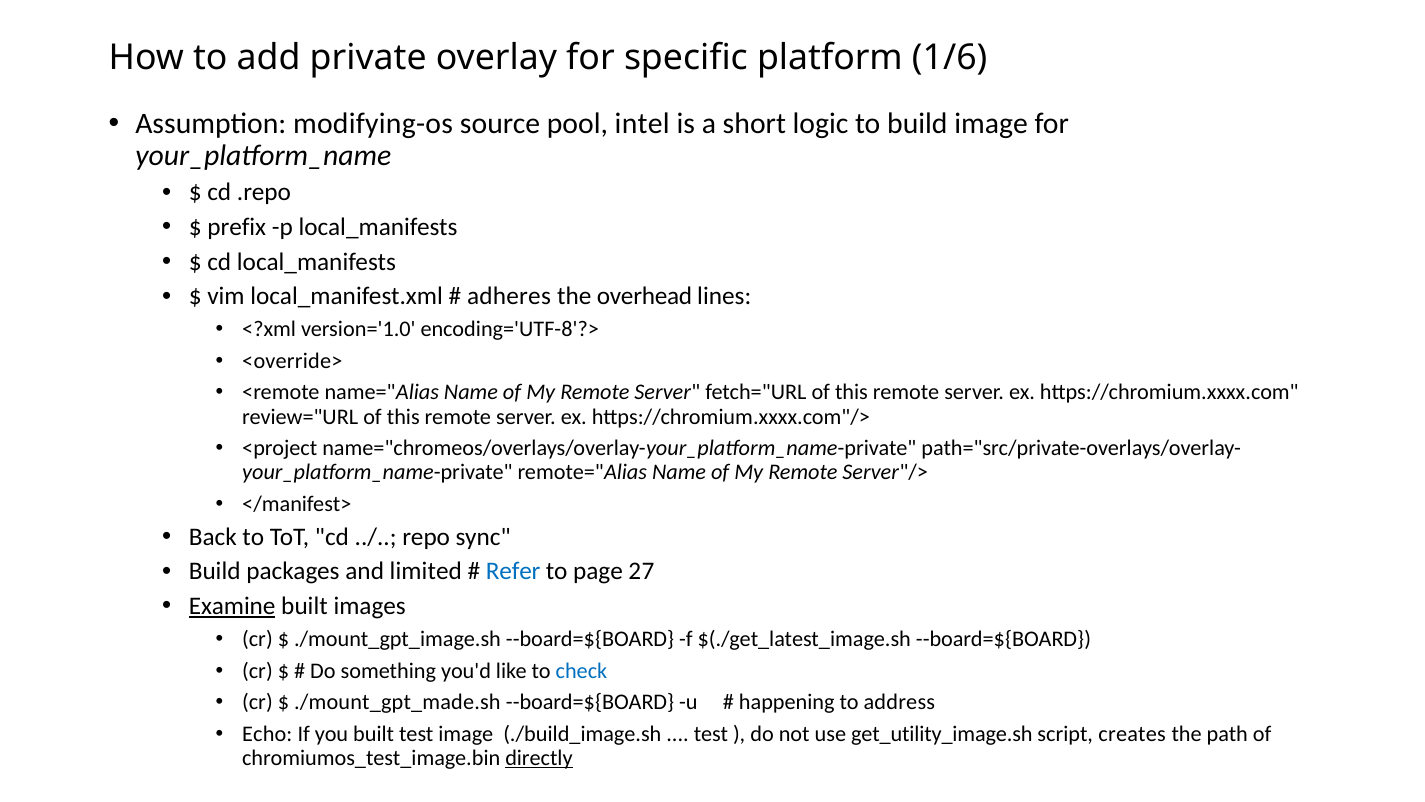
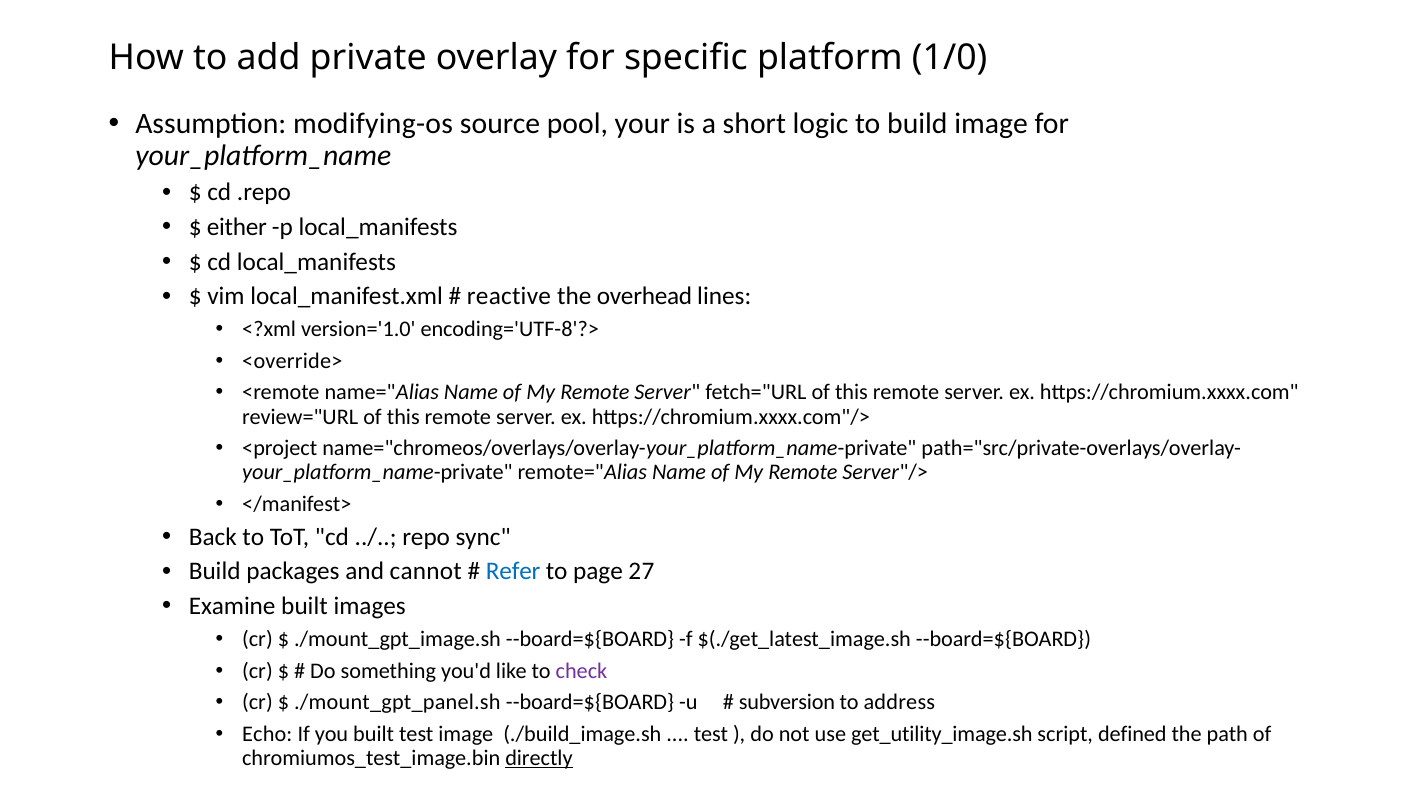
1/6: 1/6 -> 1/0
intel: intel -> your
prefix: prefix -> either
adheres: adheres -> reactive
limited: limited -> cannot
Examine underline: present -> none
check colour: blue -> purple
./mount_gpt_made.sh: ./mount_gpt_made.sh -> ./mount_gpt_panel.sh
happening: happening -> subversion
creates: creates -> defined
